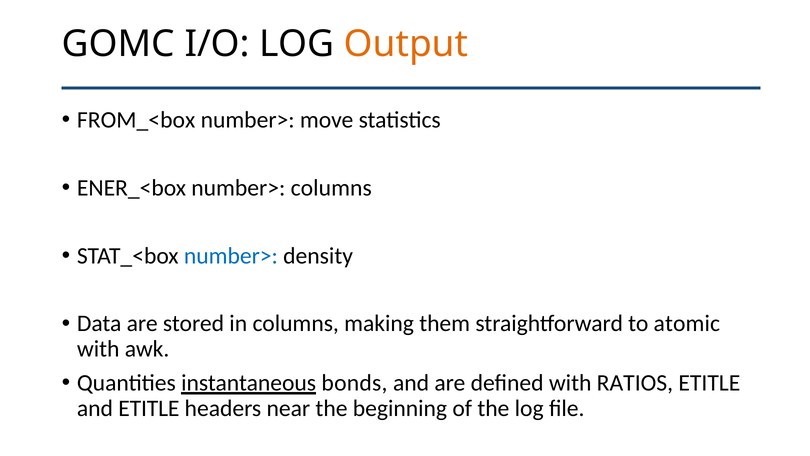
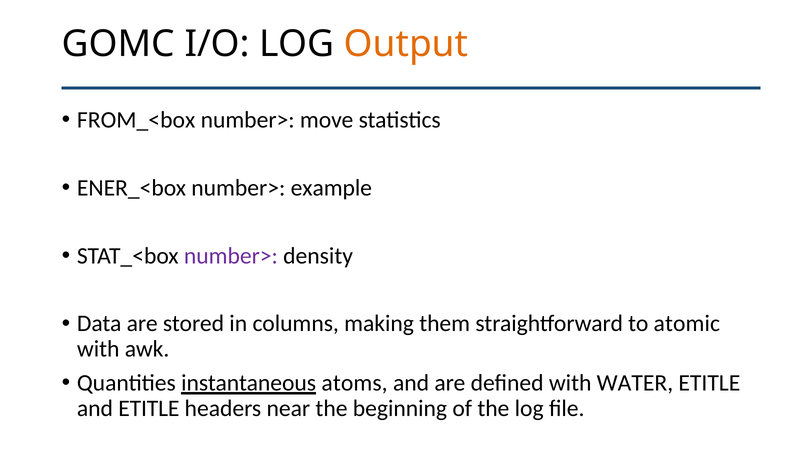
number> columns: columns -> example
number> at (231, 256) colour: blue -> purple
bonds: bonds -> atoms
RATIOS: RATIOS -> WATER
